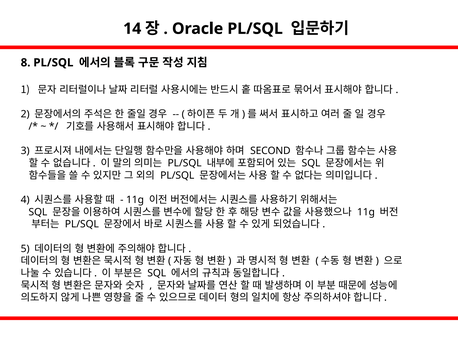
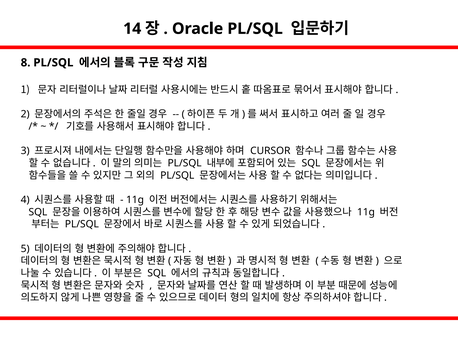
SECOND: SECOND -> CURSOR
